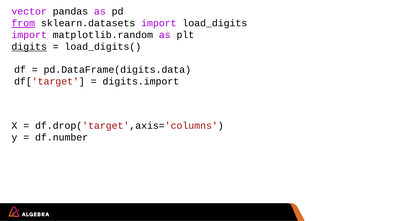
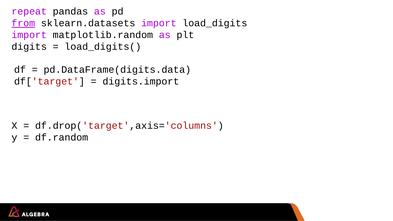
vector: vector -> repeat
digits underline: present -> none
df.number: df.number -> df.random
